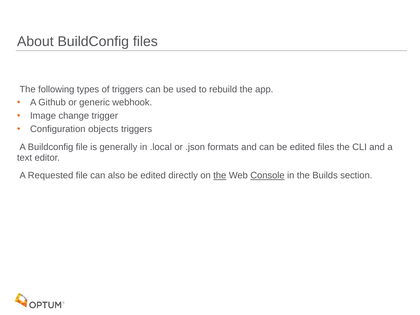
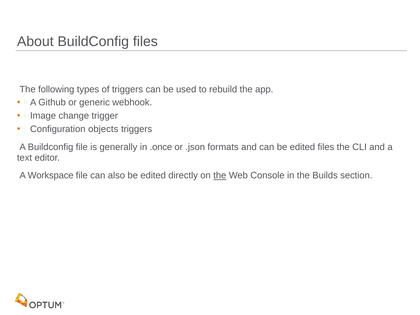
.local: .local -> .once
Requested: Requested -> Workspace
Console underline: present -> none
